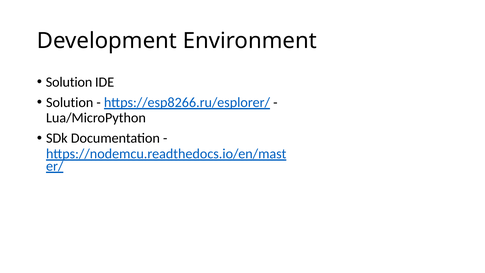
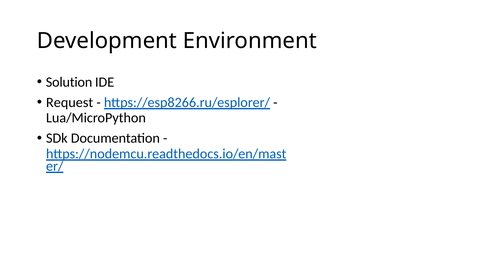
Solution at (70, 103): Solution -> Request
